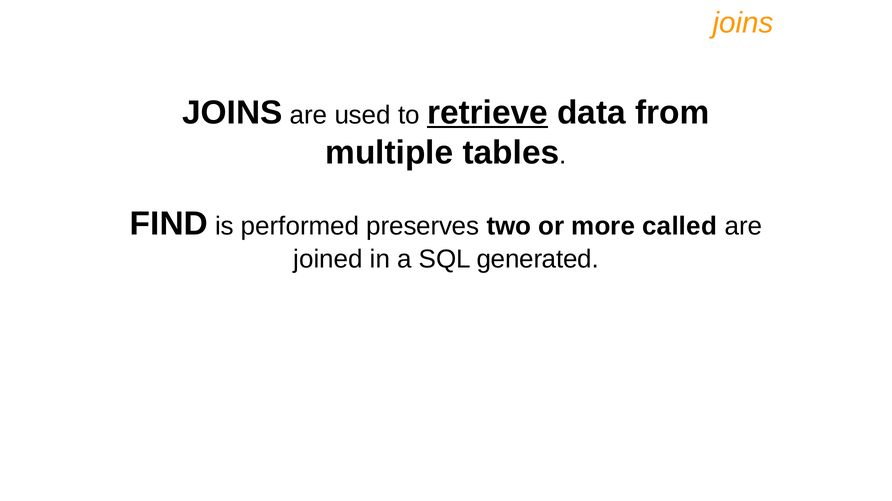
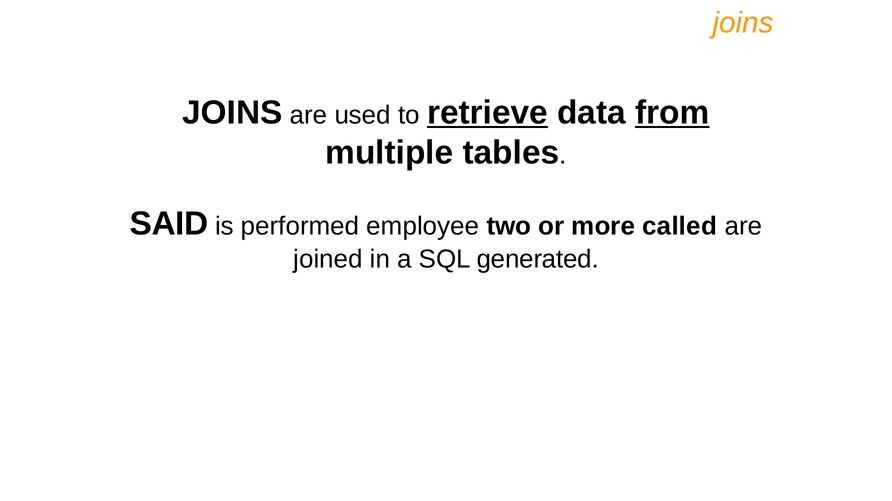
from underline: none -> present
FIND: FIND -> SAID
preserves: preserves -> employee
